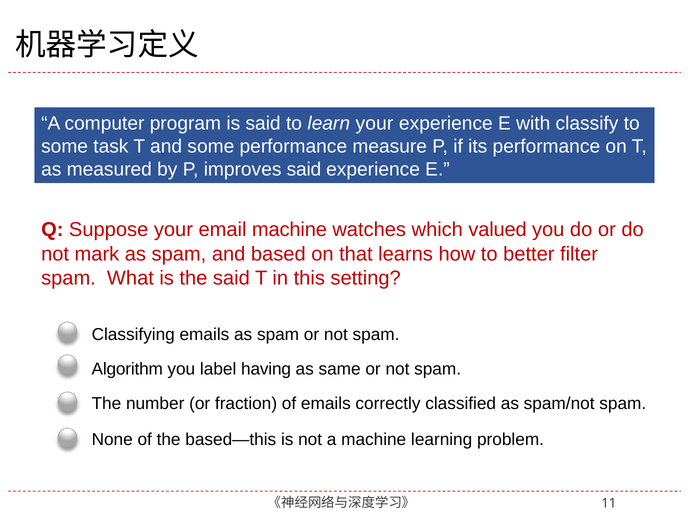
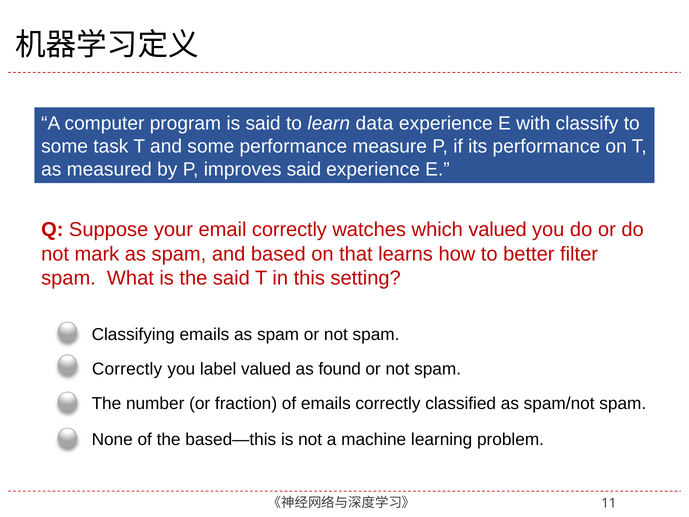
learn your: your -> data
email machine: machine -> correctly
Algorithm at (127, 369): Algorithm -> Correctly
label having: having -> valued
same: same -> found
